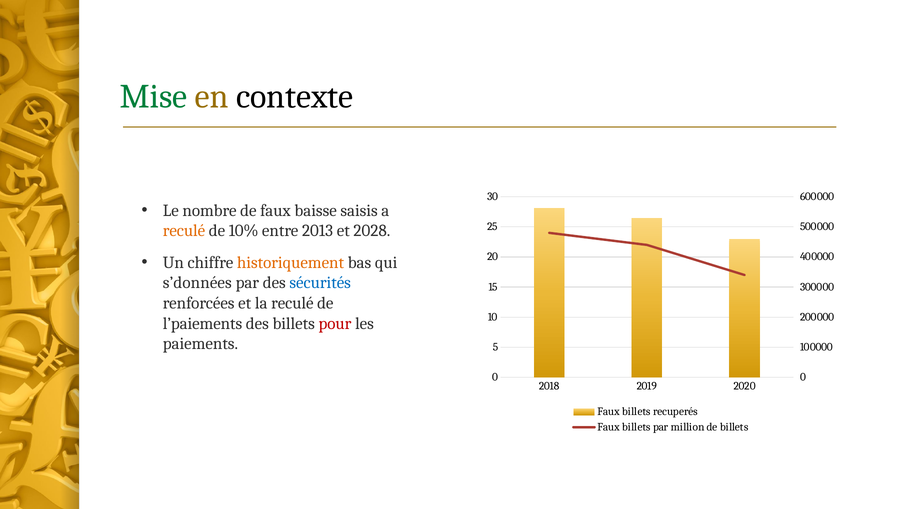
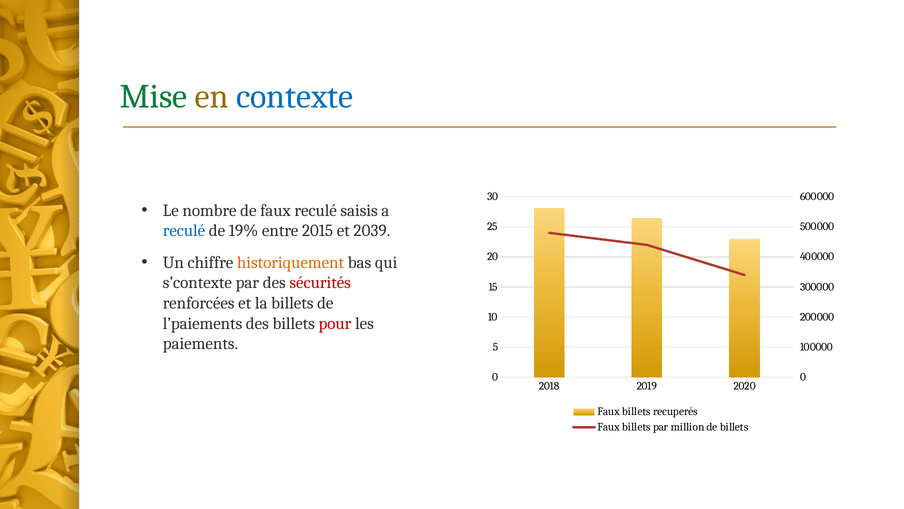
contexte colour: black -> blue
faux baisse: baisse -> reculé
reculé at (184, 231) colour: orange -> blue
10%: 10% -> 19%
2013: 2013 -> 2015
2028: 2028 -> 2039
s’données: s’données -> s’contexte
sécurités colour: blue -> red
la reculé: reculé -> billets
